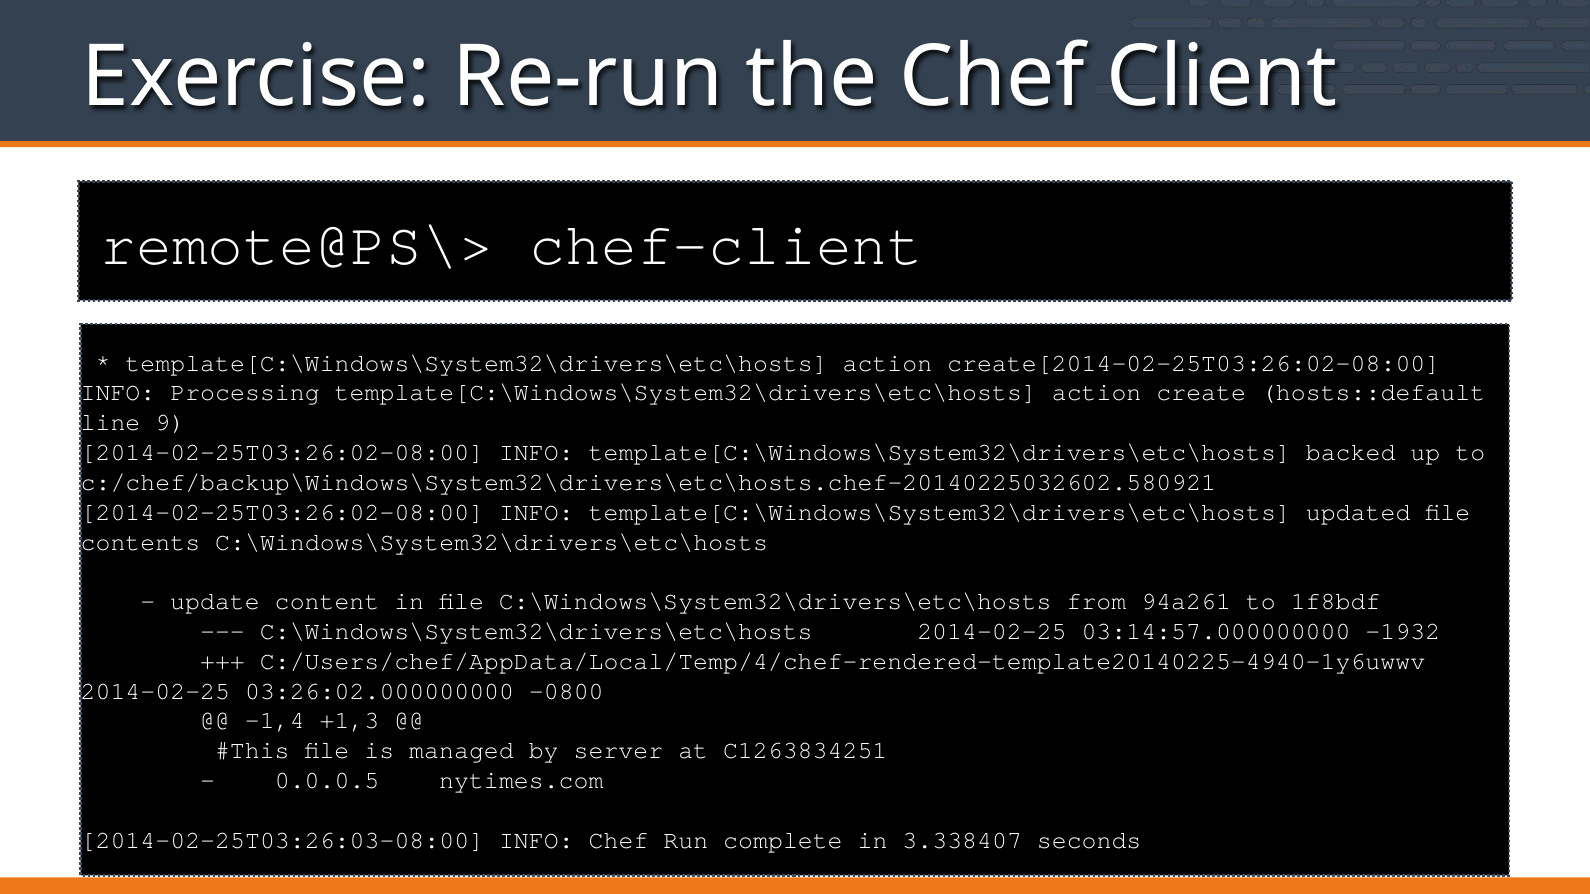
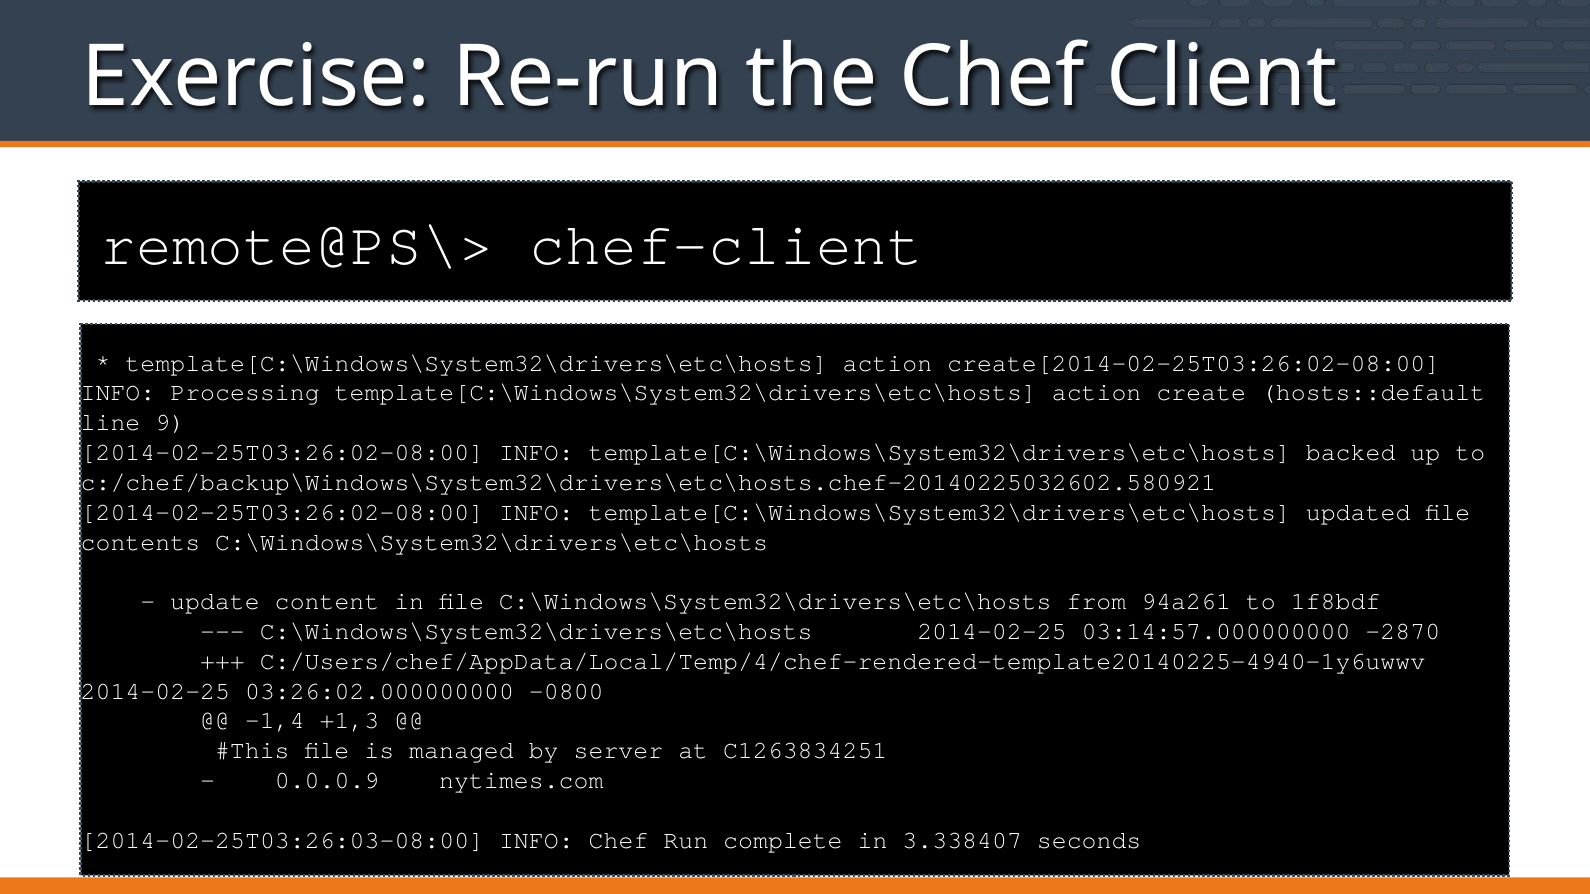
-1932: -1932 -> -2870
0.0.0.5: 0.0.0.5 -> 0.0.0.9
